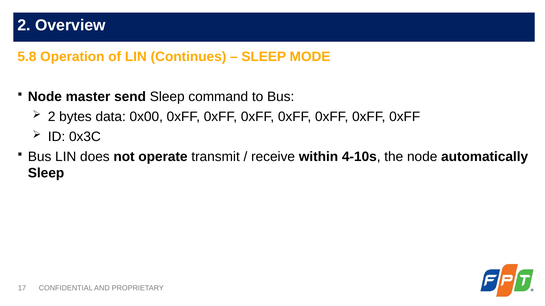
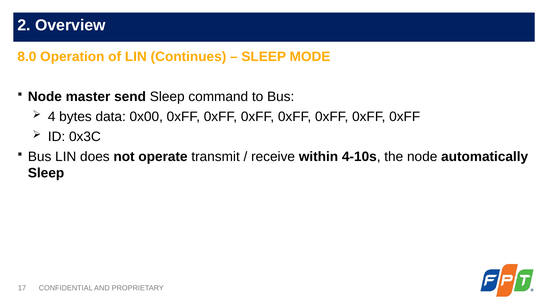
5.8: 5.8 -> 8.0
2 at (52, 117): 2 -> 4
